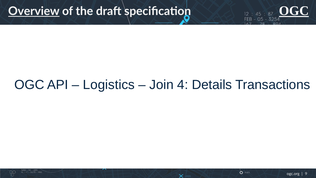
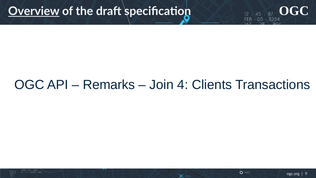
OGC at (294, 11) underline: present -> none
Logistics: Logistics -> Remarks
Details: Details -> Clients
